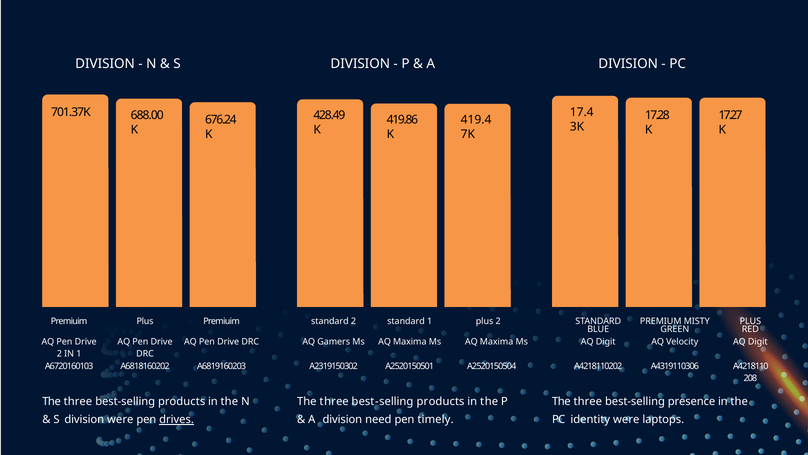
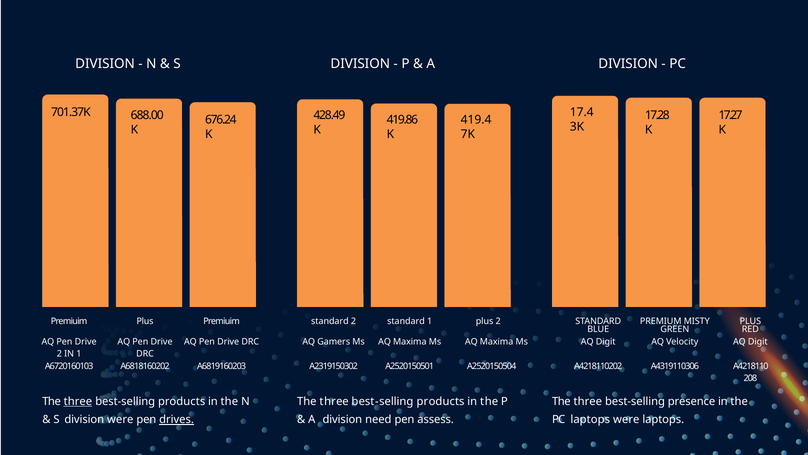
three at (78, 401) underline: none -> present
timely: timely -> assess
PC identity: identity -> laptops
